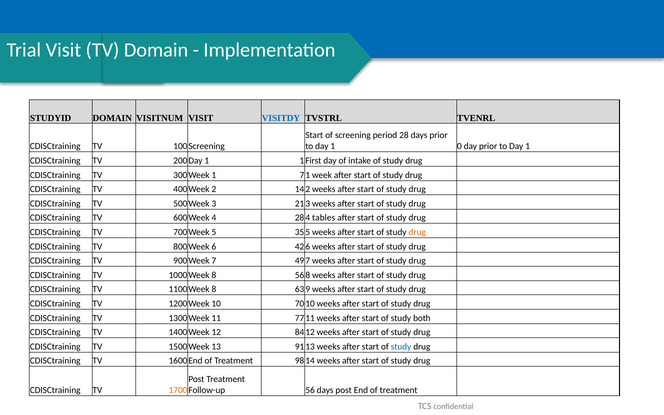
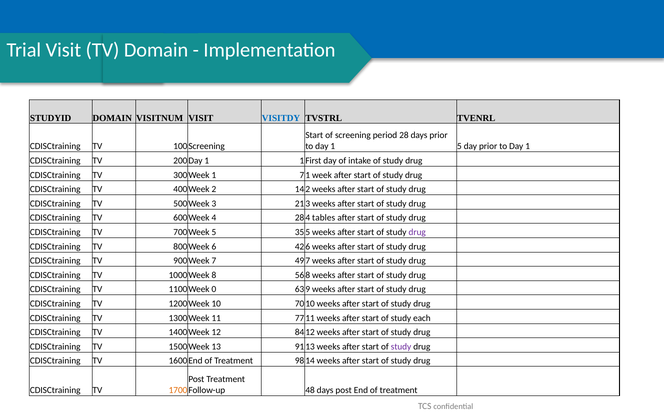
1 0: 0 -> 5
drug at (417, 232) colour: orange -> purple
8 at (214, 289): 8 -> 0
both: both -> each
study at (401, 347) colour: blue -> purple
56: 56 -> 48
